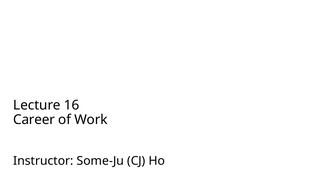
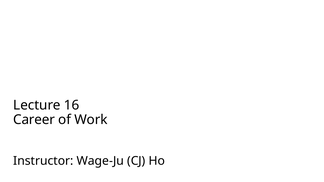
Some-Ju: Some-Ju -> Wage-Ju
